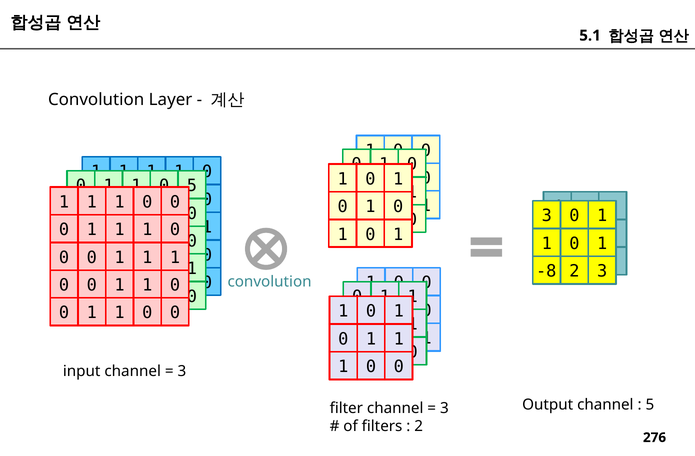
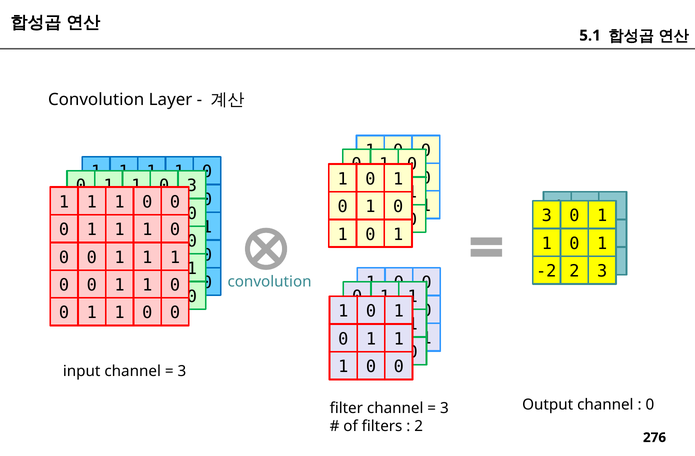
5 at (192, 186): 5 -> 3
-8: -8 -> -2
5 at (650, 405): 5 -> 0
